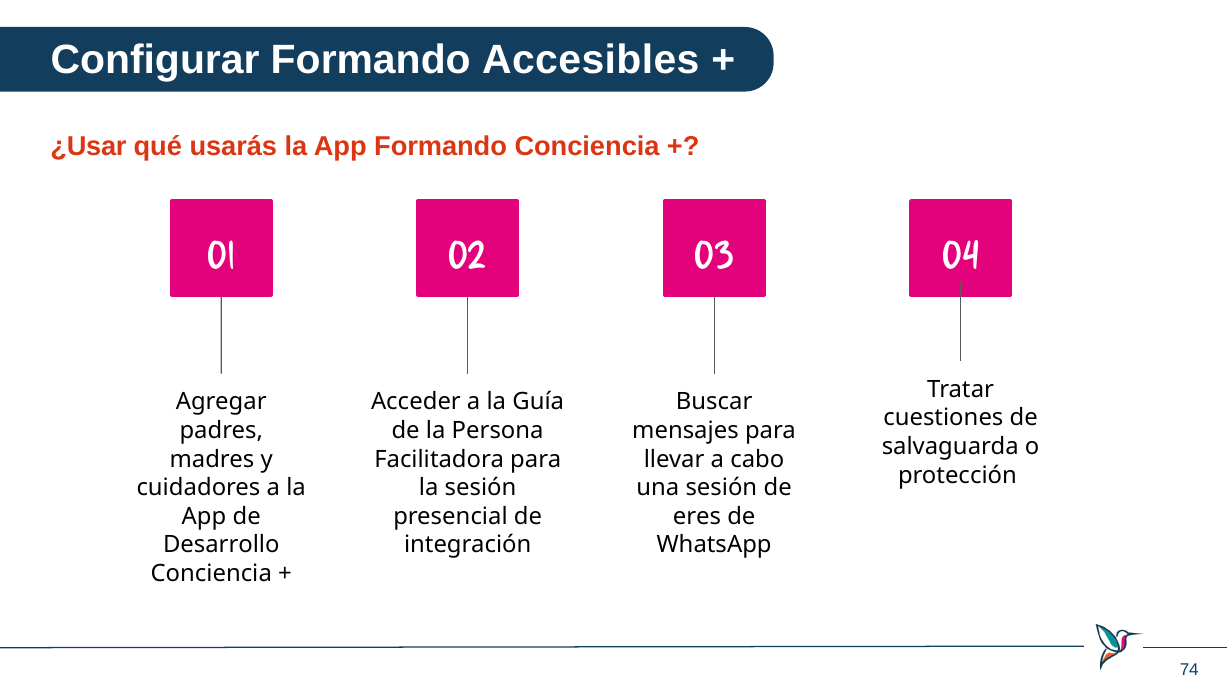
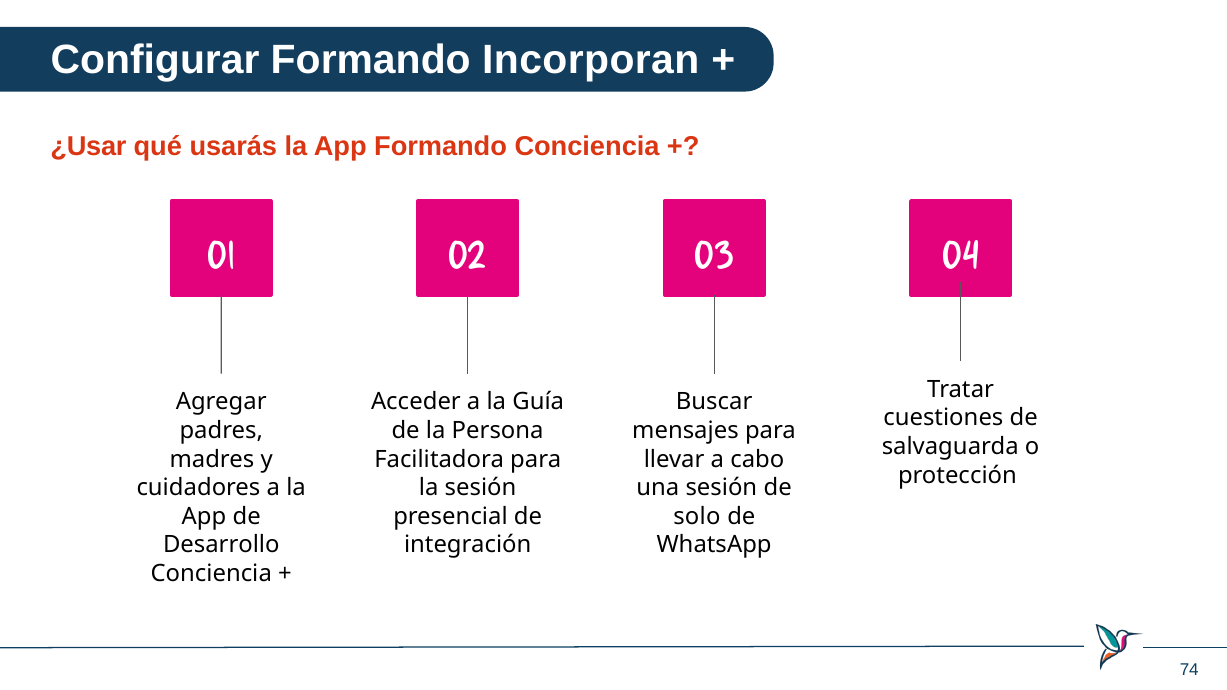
Accesibles: Accesibles -> Incorporan
eres: eres -> solo
